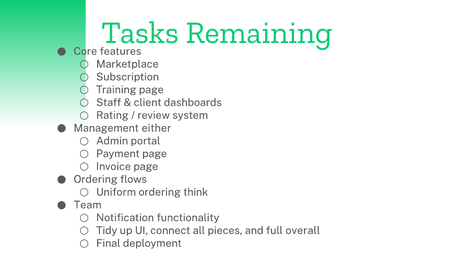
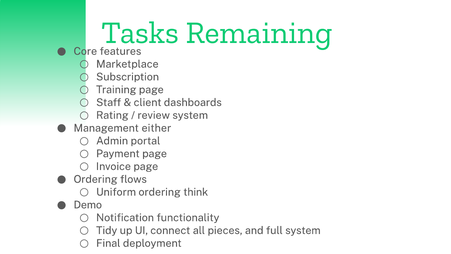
Team: Team -> Demo
full overall: overall -> system
